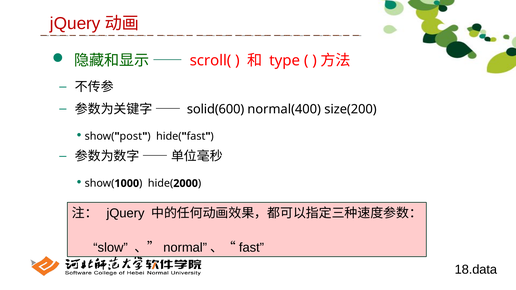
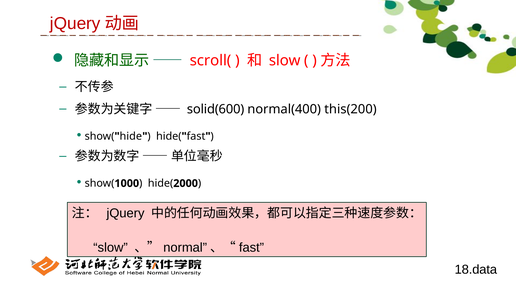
type at (285, 61): type -> slow
size(200: size(200 -> this(200
post: post -> hide
